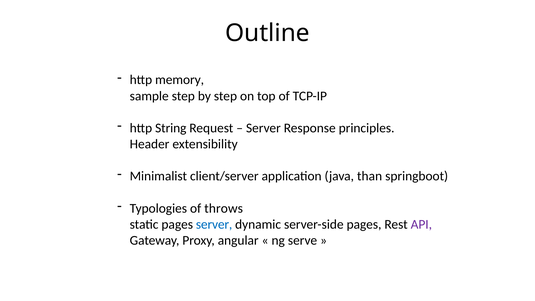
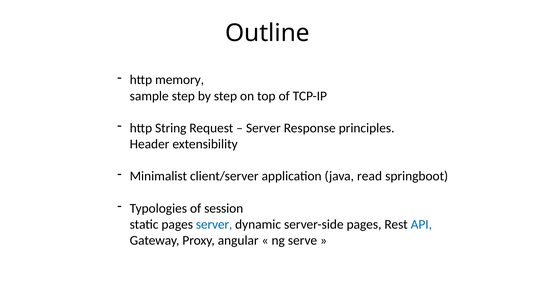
than: than -> read
throws: throws -> session
API colour: purple -> blue
